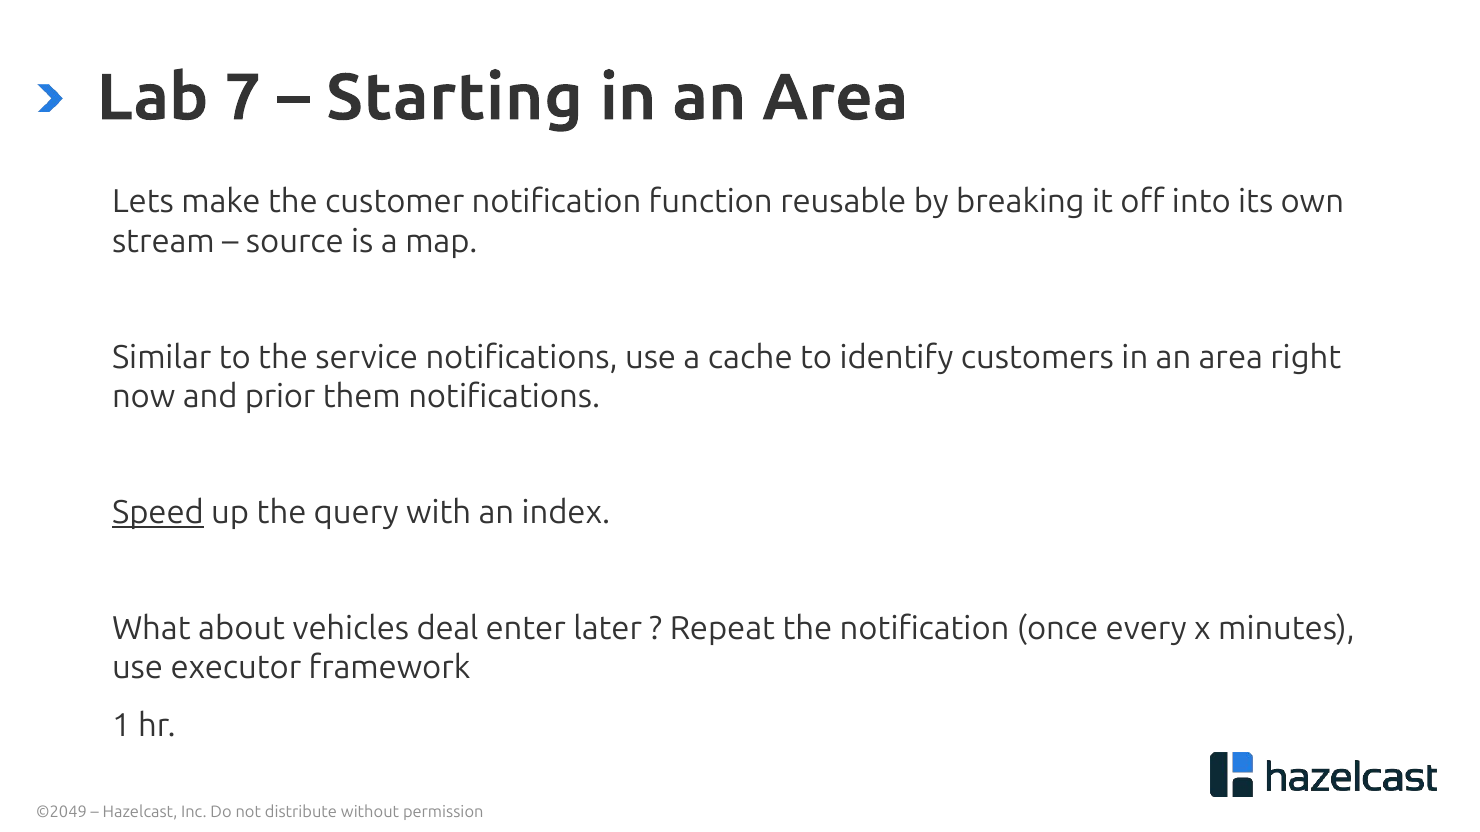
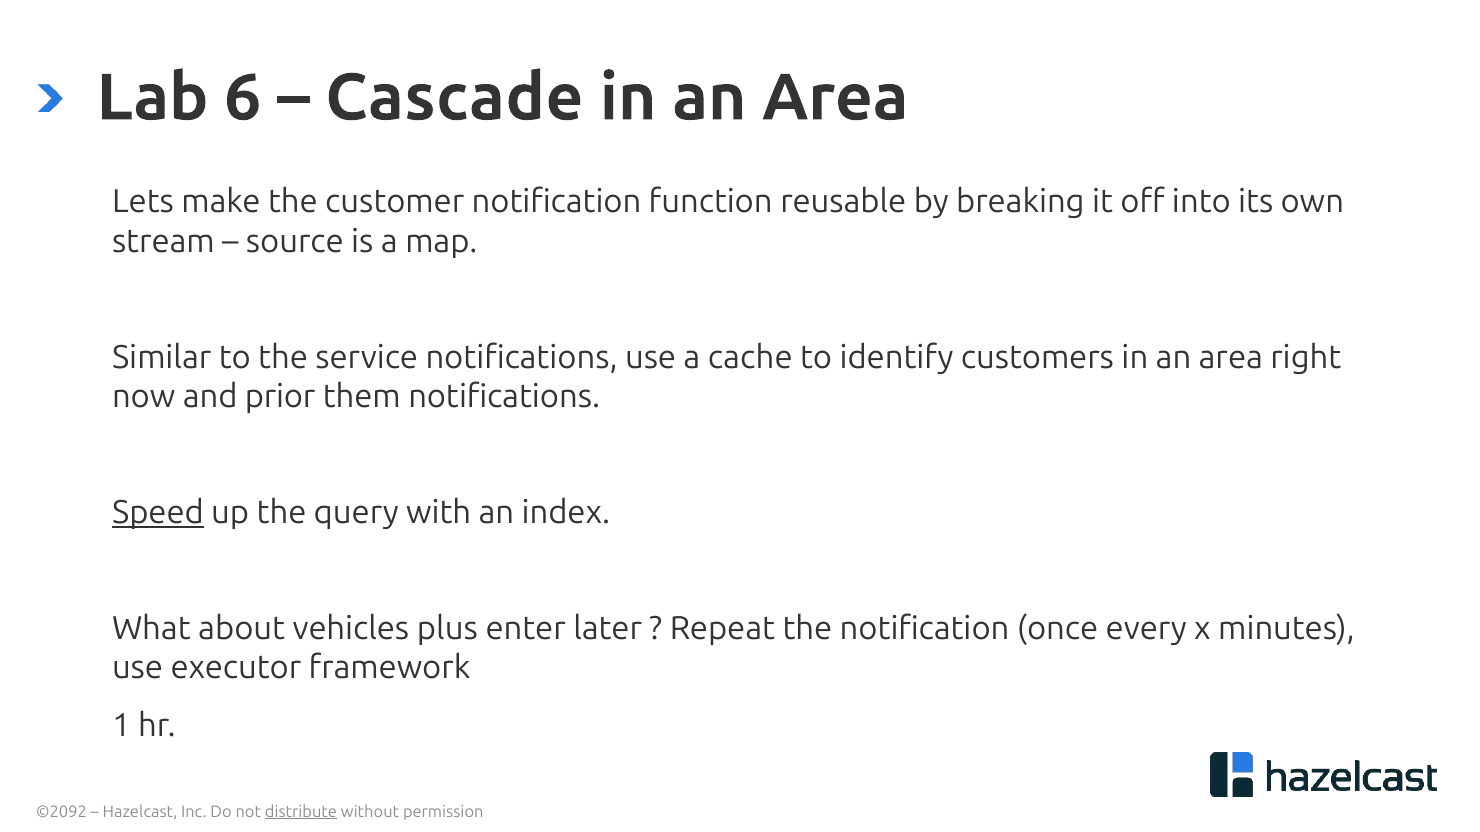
7: 7 -> 6
Starting: Starting -> Cascade
deal: deal -> plus
©2049: ©2049 -> ©2092
distribute underline: none -> present
